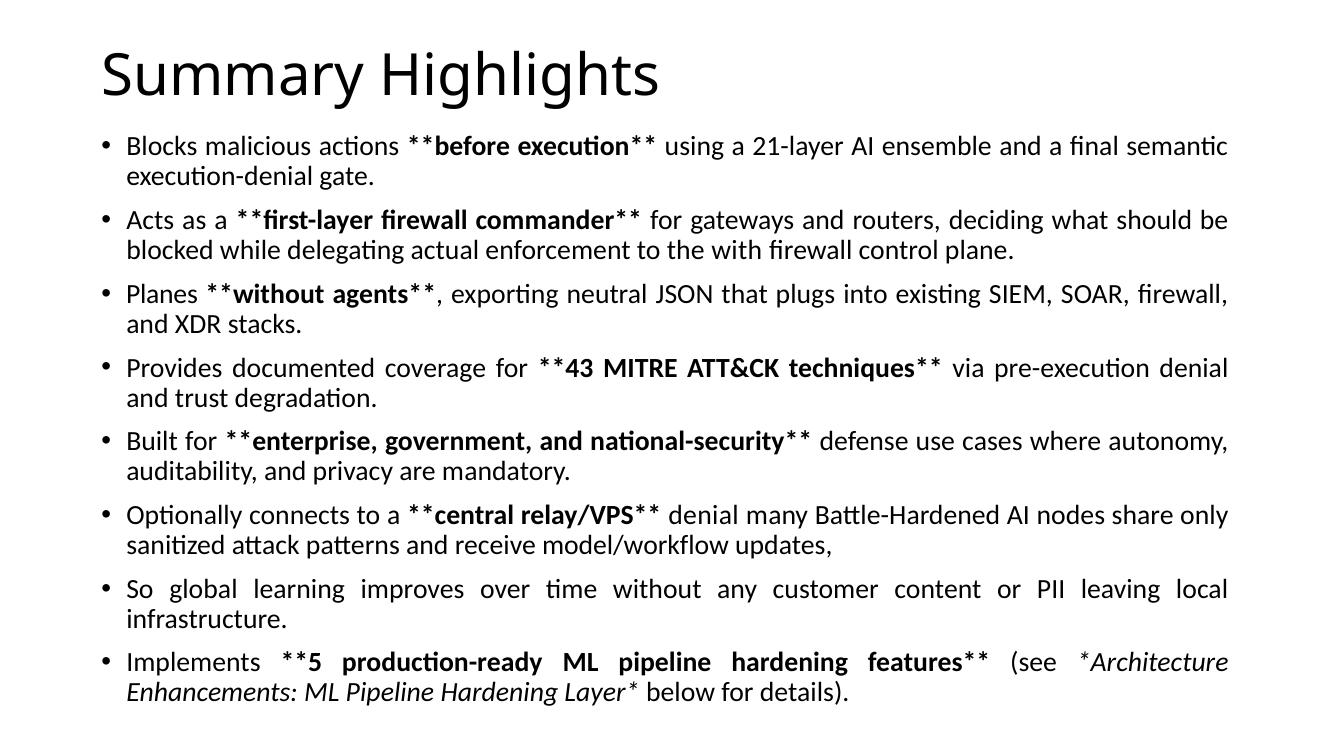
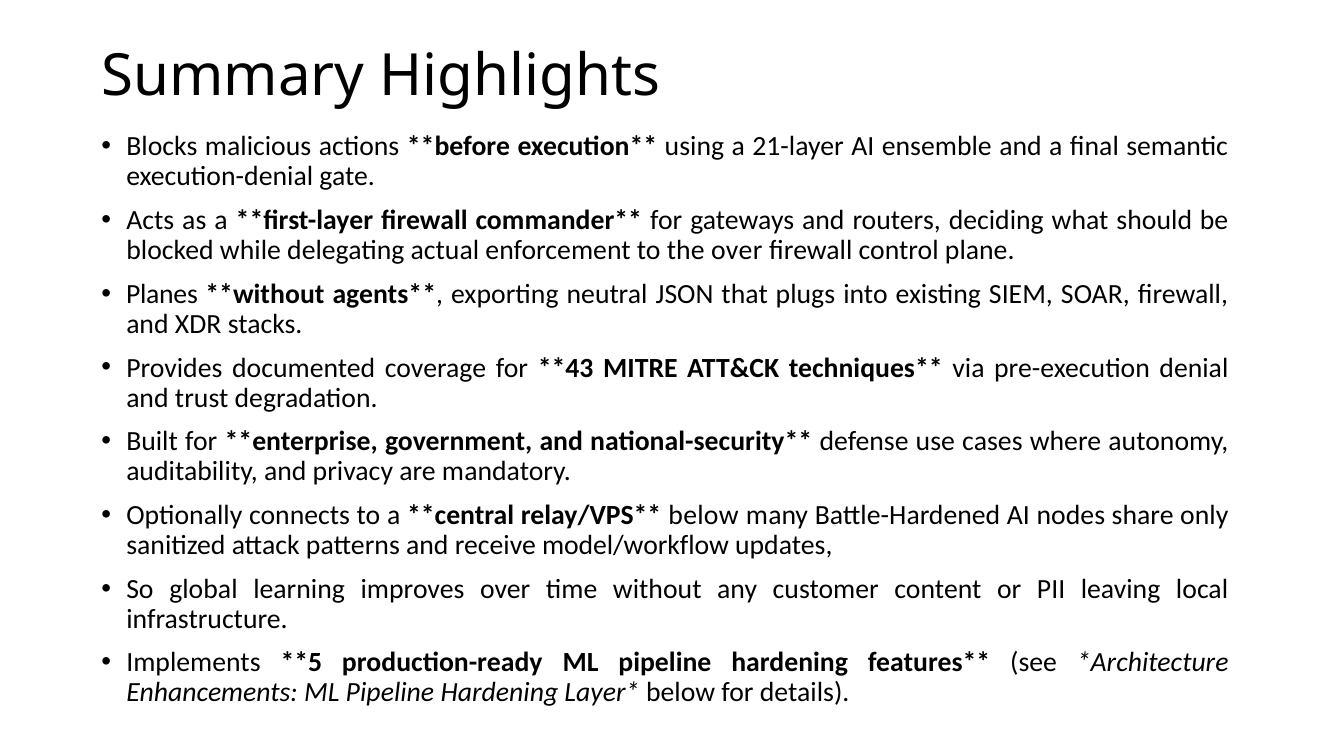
the with: with -> over
denial at (704, 515): denial -> below
